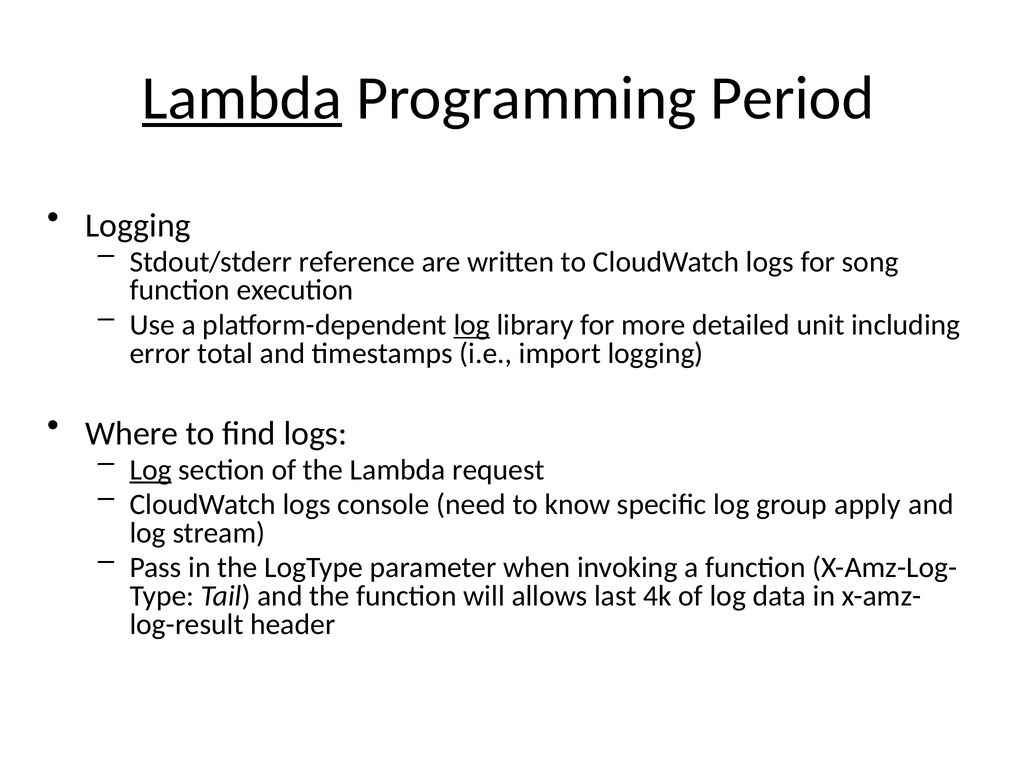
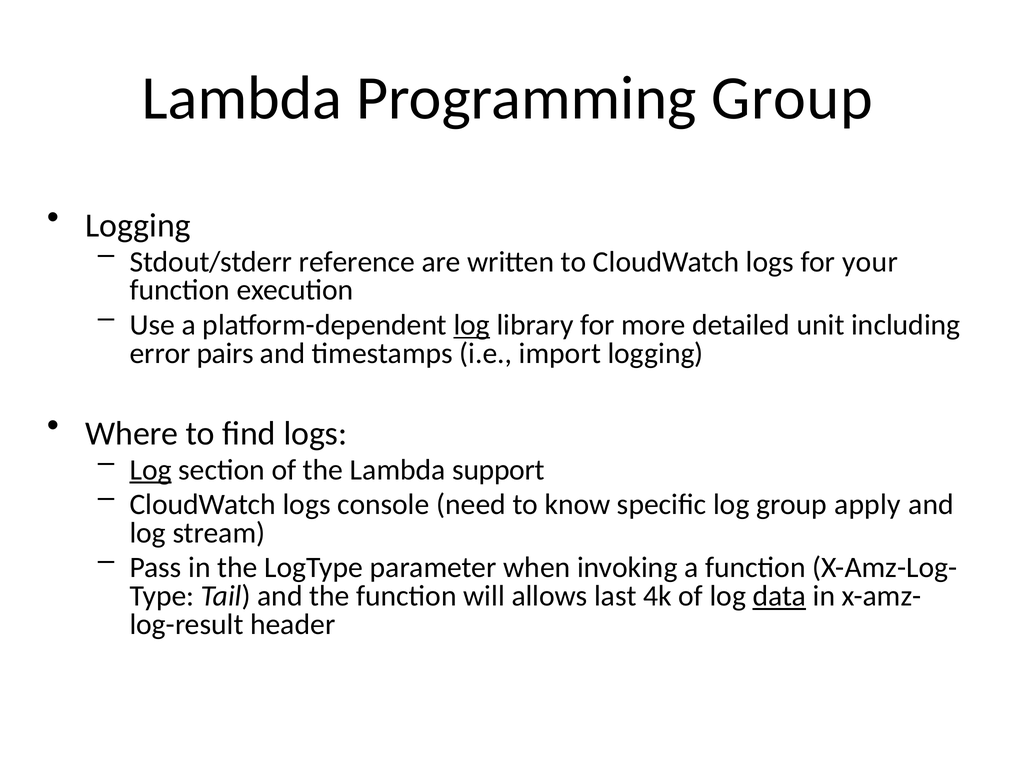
Lambda at (242, 98) underline: present -> none
Programming Period: Period -> Group
song: song -> your
total: total -> pairs
request: request -> support
data underline: none -> present
